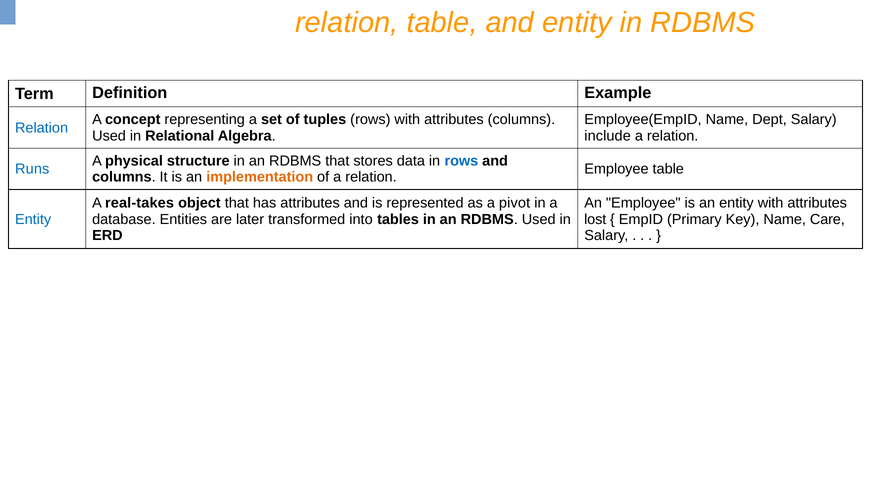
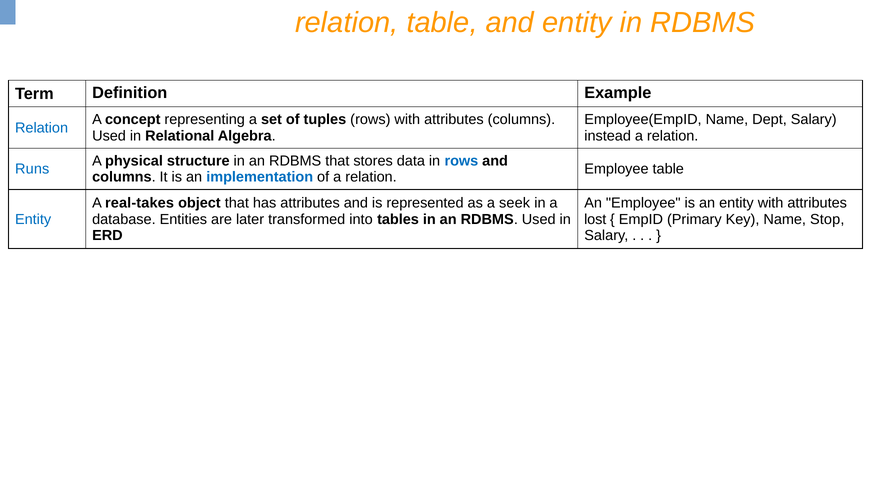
include: include -> instead
implementation colour: orange -> blue
pivot: pivot -> seek
Care: Care -> Stop
